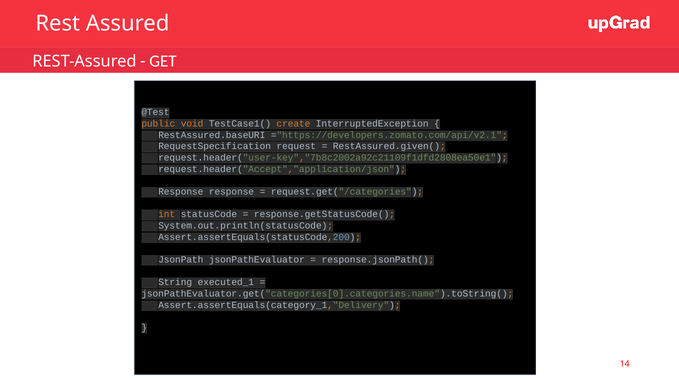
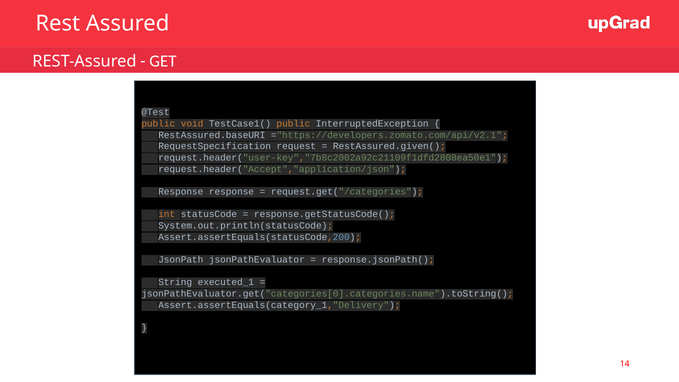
TestCase1( create: create -> public
